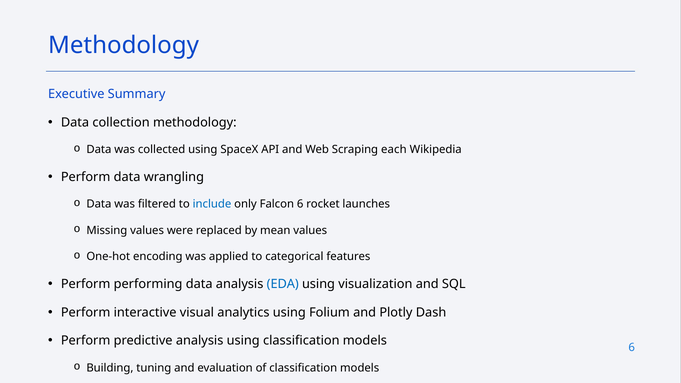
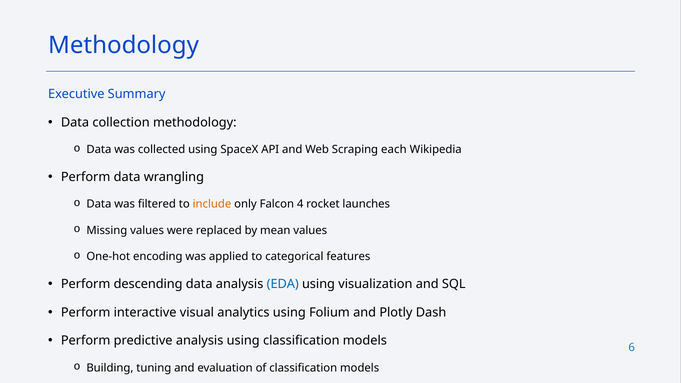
include colour: blue -> orange
Falcon 6: 6 -> 4
performing: performing -> descending
